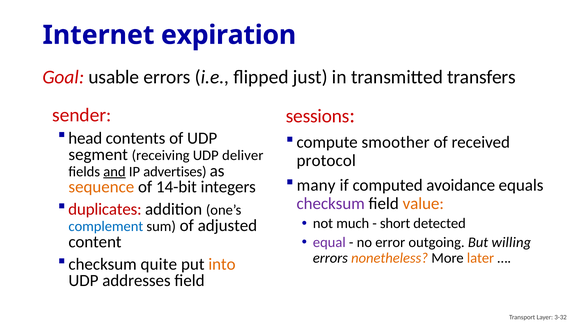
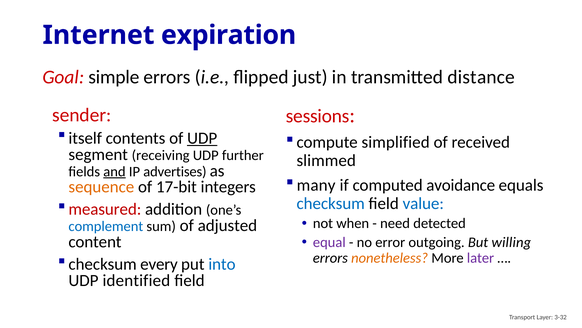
usable: usable -> simple
transfers: transfers -> distance
head: head -> itself
UDP at (202, 138) underline: none -> present
smoother: smoother -> simplified
deliver: deliver -> further
protocol: protocol -> slimmed
14-bit: 14-bit -> 17-bit
checksum at (331, 203) colour: purple -> blue
value colour: orange -> blue
duplicates: duplicates -> measured
much: much -> when
short: short -> need
later colour: orange -> purple
quite: quite -> every
into colour: orange -> blue
addresses: addresses -> identified
